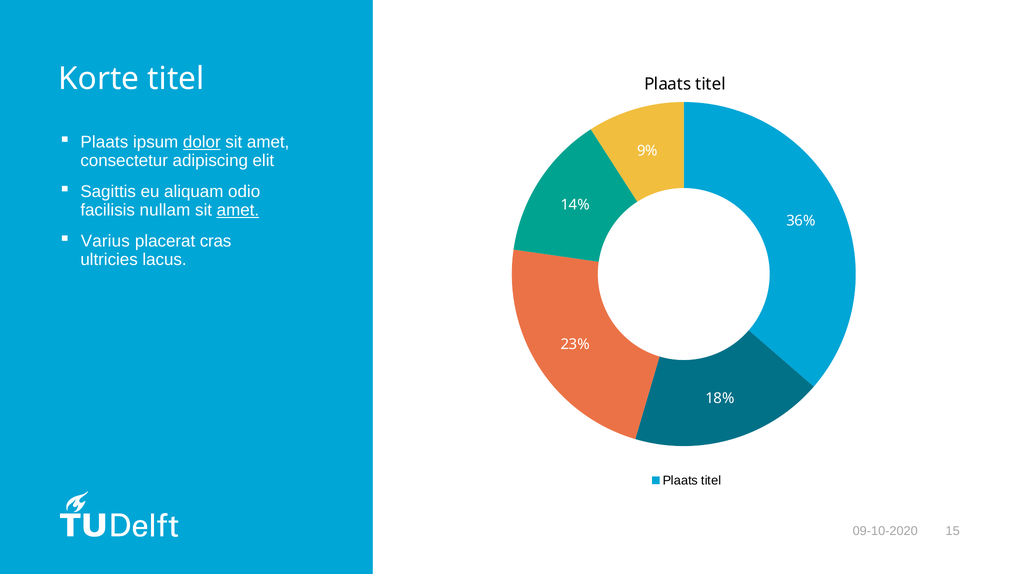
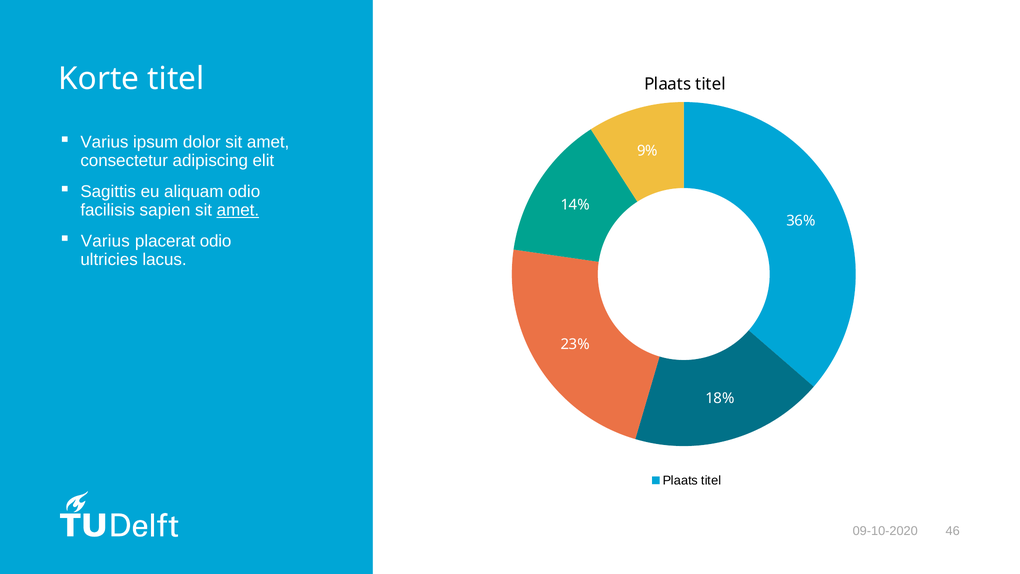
Plaats at (104, 142): Plaats -> Varius
dolor underline: present -> none
nullam: nullam -> sapien
placerat cras: cras -> odio
15: 15 -> 46
